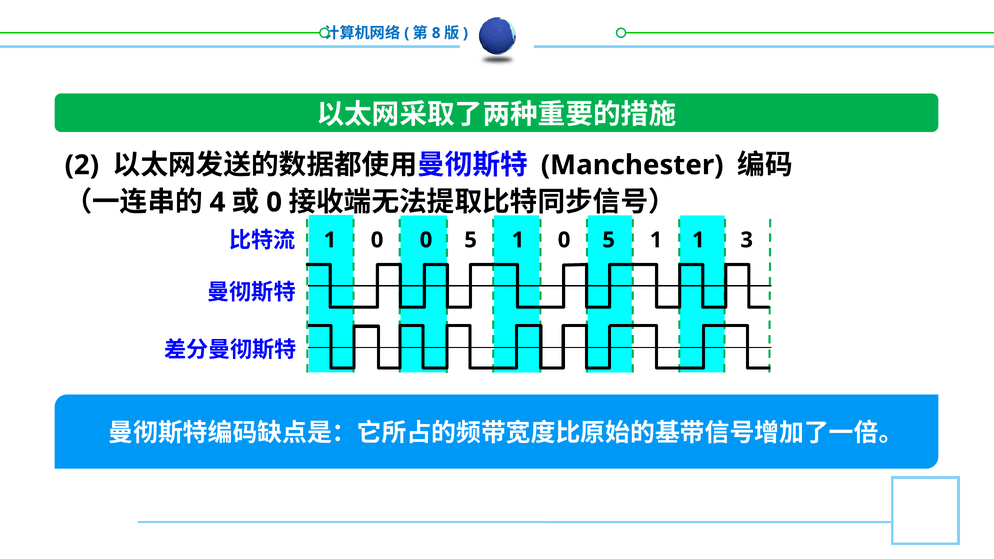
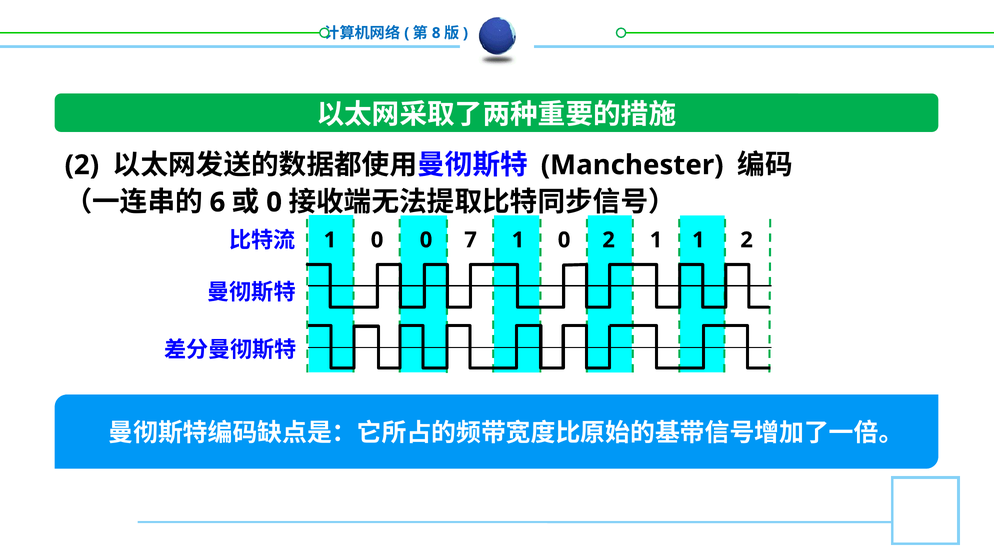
4: 4 -> 6
0 0 5: 5 -> 7
5 at (609, 240): 5 -> 2
1 3: 3 -> 2
